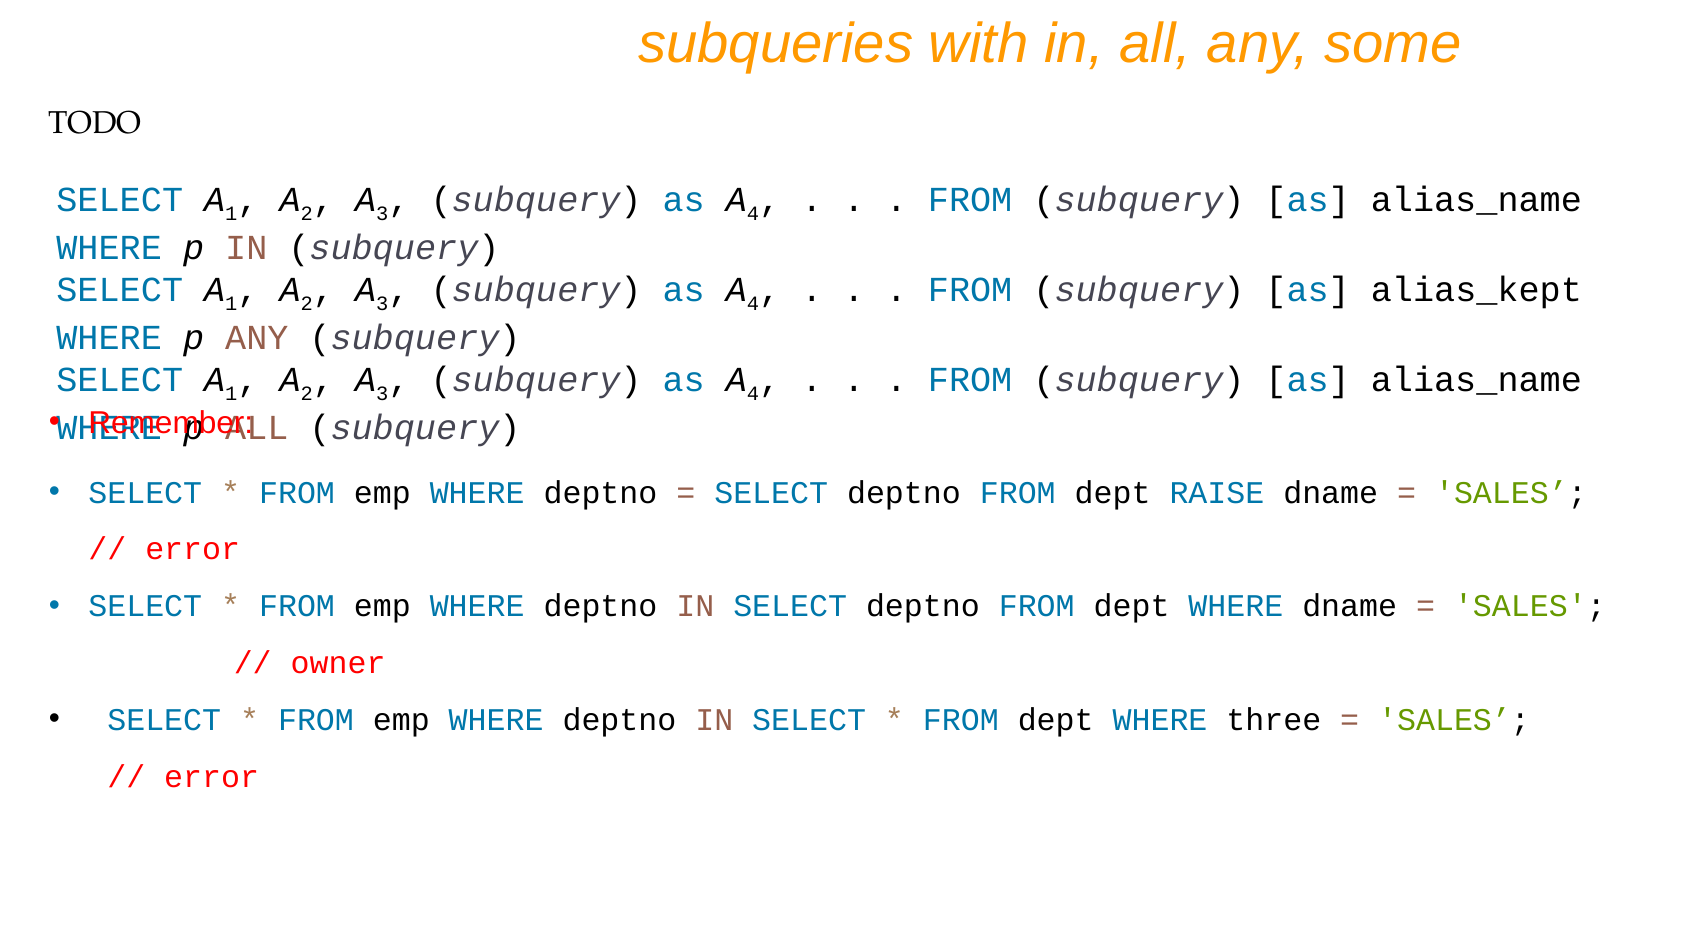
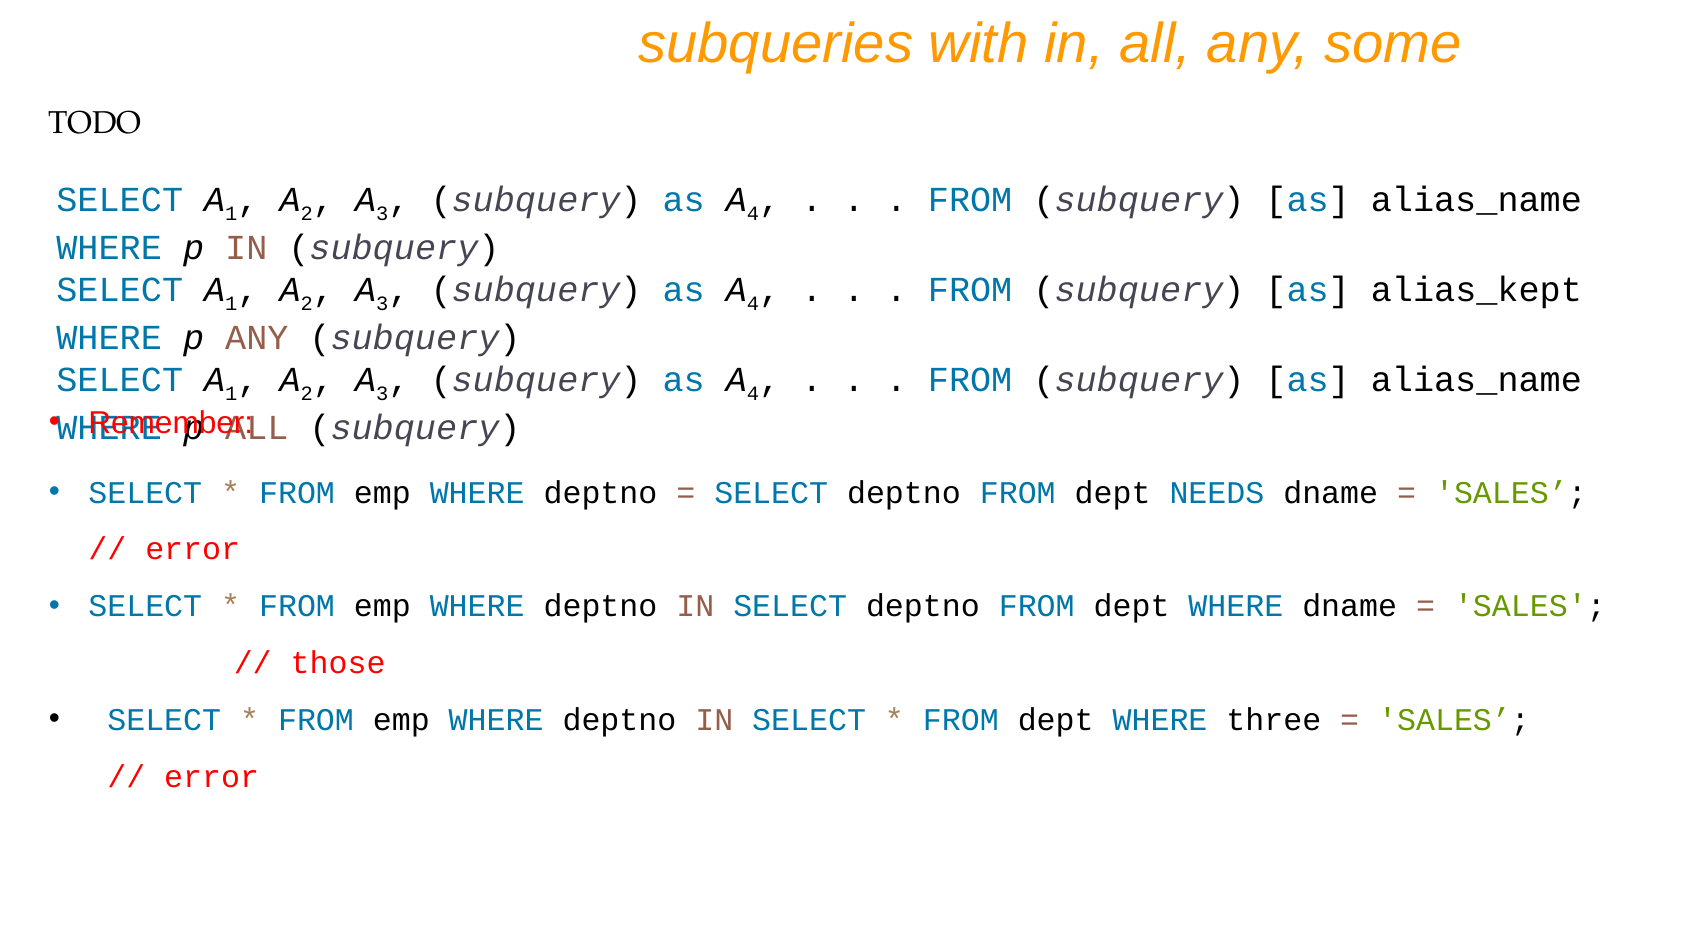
RAISE: RAISE -> NEEDS
owner: owner -> those
